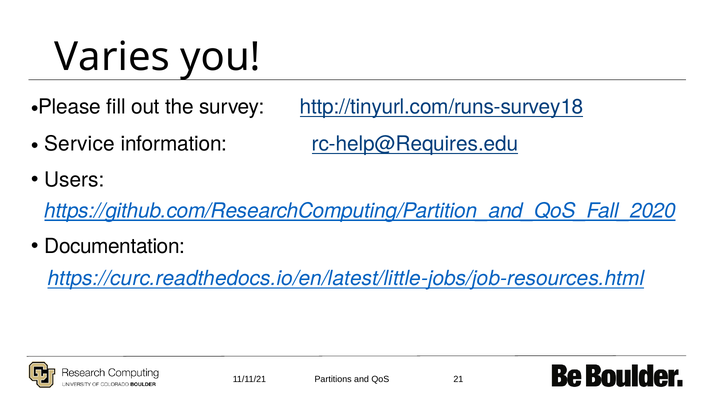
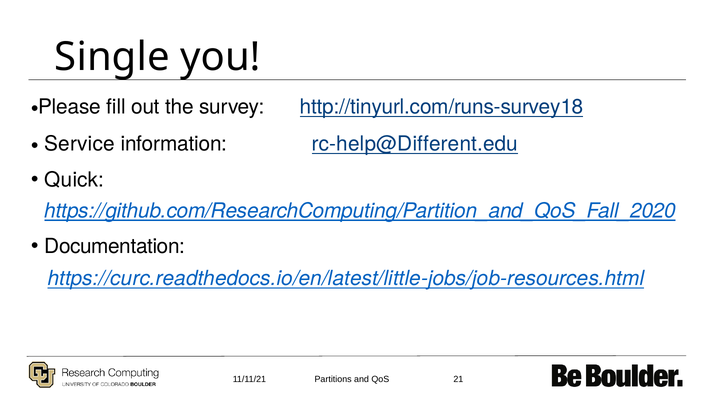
Varies: Varies -> Single
rc-help@Requires.edu: rc-help@Requires.edu -> rc-help@Different.edu
Users: Users -> Quick
